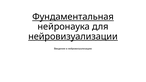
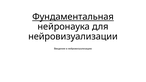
нейровизуализации underline: present -> none
